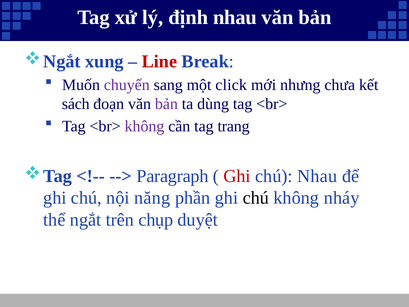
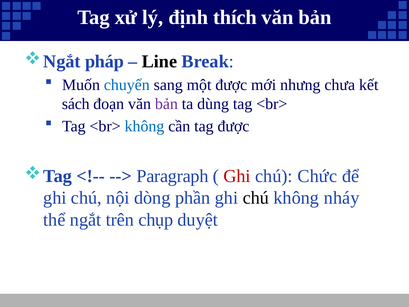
định nhau: nhau -> thích
xung: xung -> pháp
Line colour: red -> black
chuyển colour: purple -> blue
một click: click -> được
không at (144, 126) colour: purple -> blue
tag trang: trang -> được
chú Nhau: Nhau -> Chức
năng: năng -> dòng
